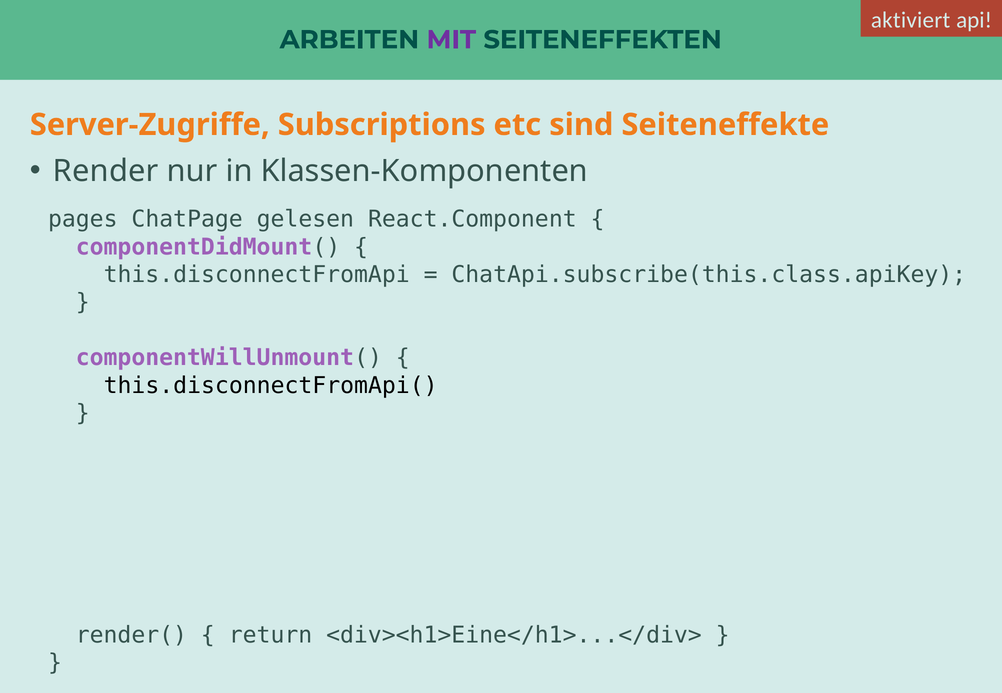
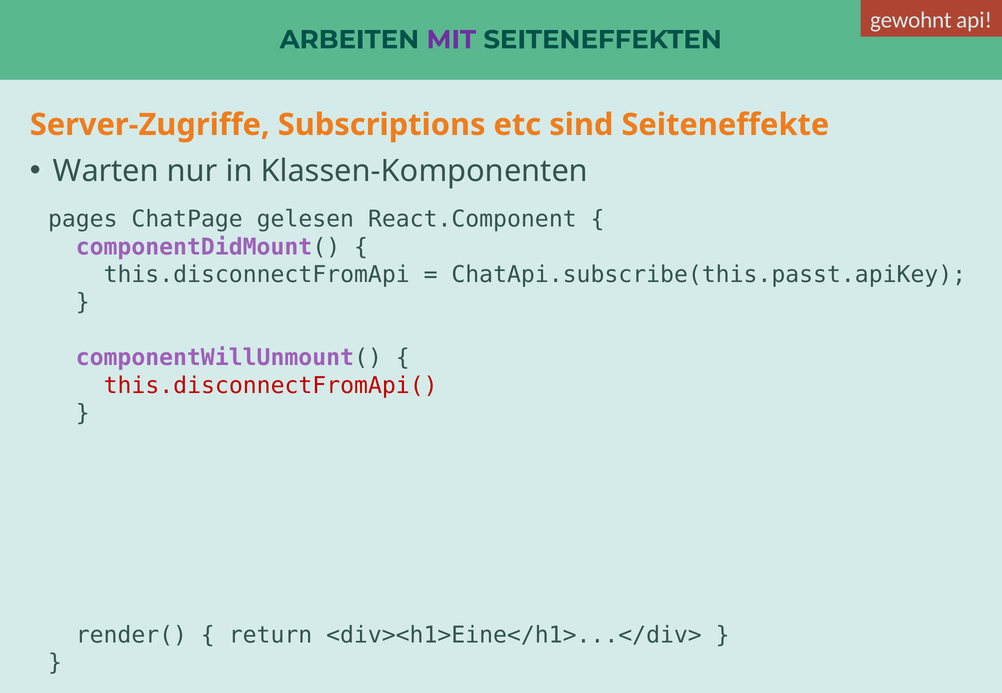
aktiviert: aktiviert -> gewohnt
Render: Render -> Warten
ChatApi.subscribe(this.class.apiKey: ChatApi.subscribe(this.class.apiKey -> ChatApi.subscribe(this.passt.apiKey
this.disconnectFromApi( colour: black -> red
